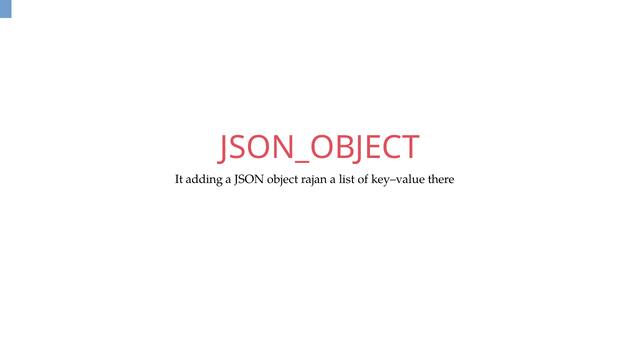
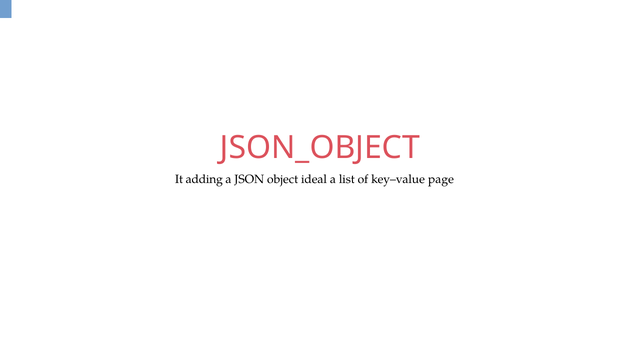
rajan: rajan -> ideal
there: there -> page
